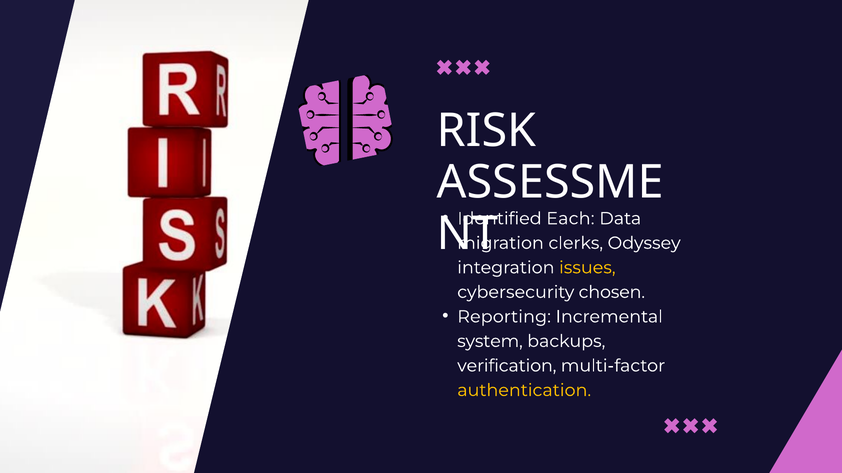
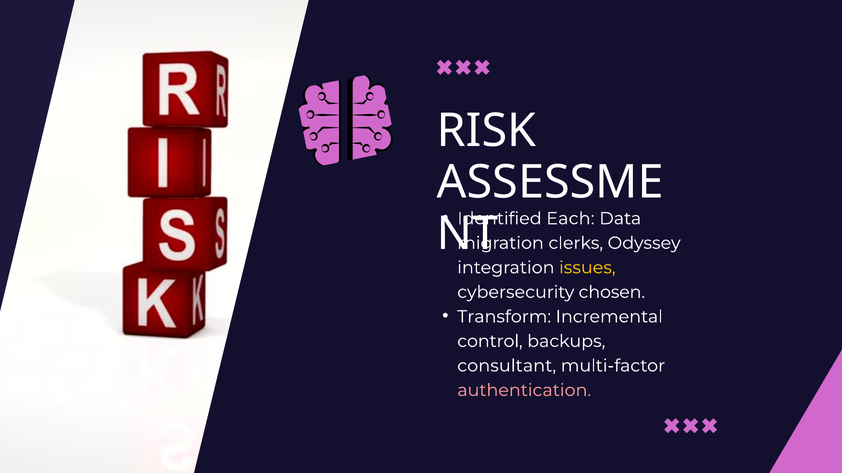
Reporting: Reporting -> Transform
system: system -> control
verification: verification -> consultant
authentication colour: yellow -> pink
